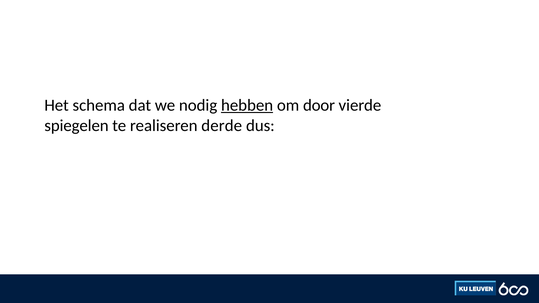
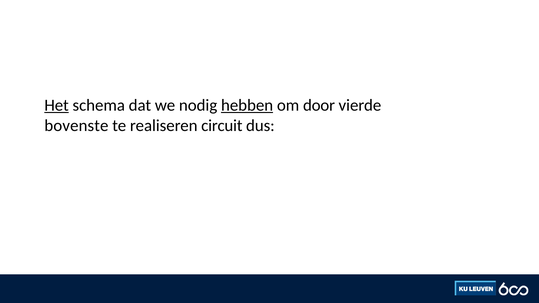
Het underline: none -> present
spiegelen: spiegelen -> bovenste
derde: derde -> circuit
